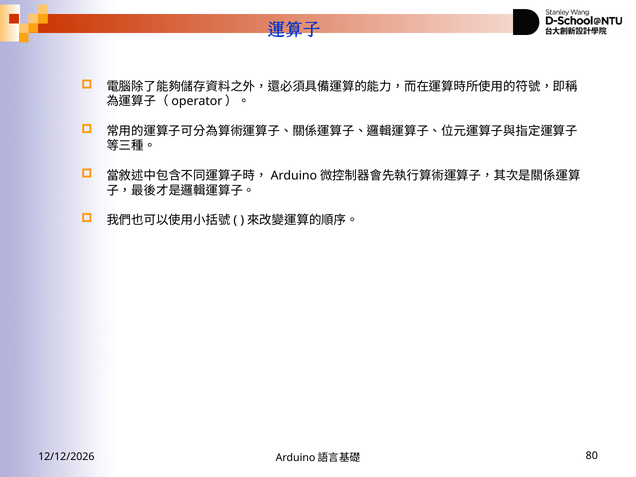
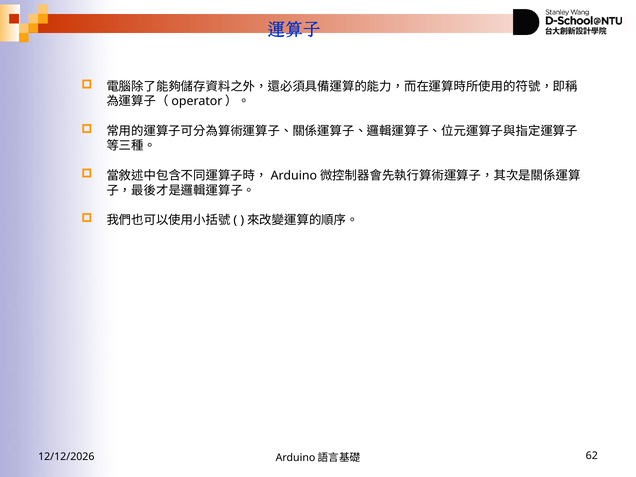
80: 80 -> 62
